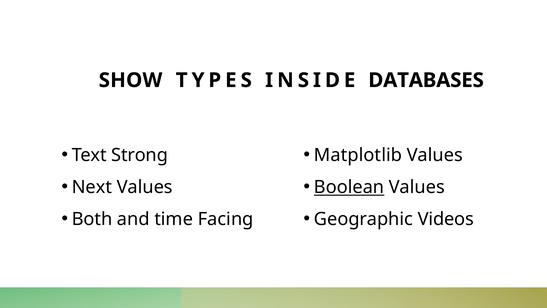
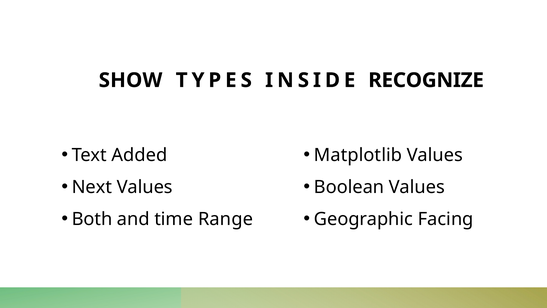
DATABASES: DATABASES -> RECOGNIZE
Strong: Strong -> Added
Boolean underline: present -> none
Facing: Facing -> Range
Videos: Videos -> Facing
